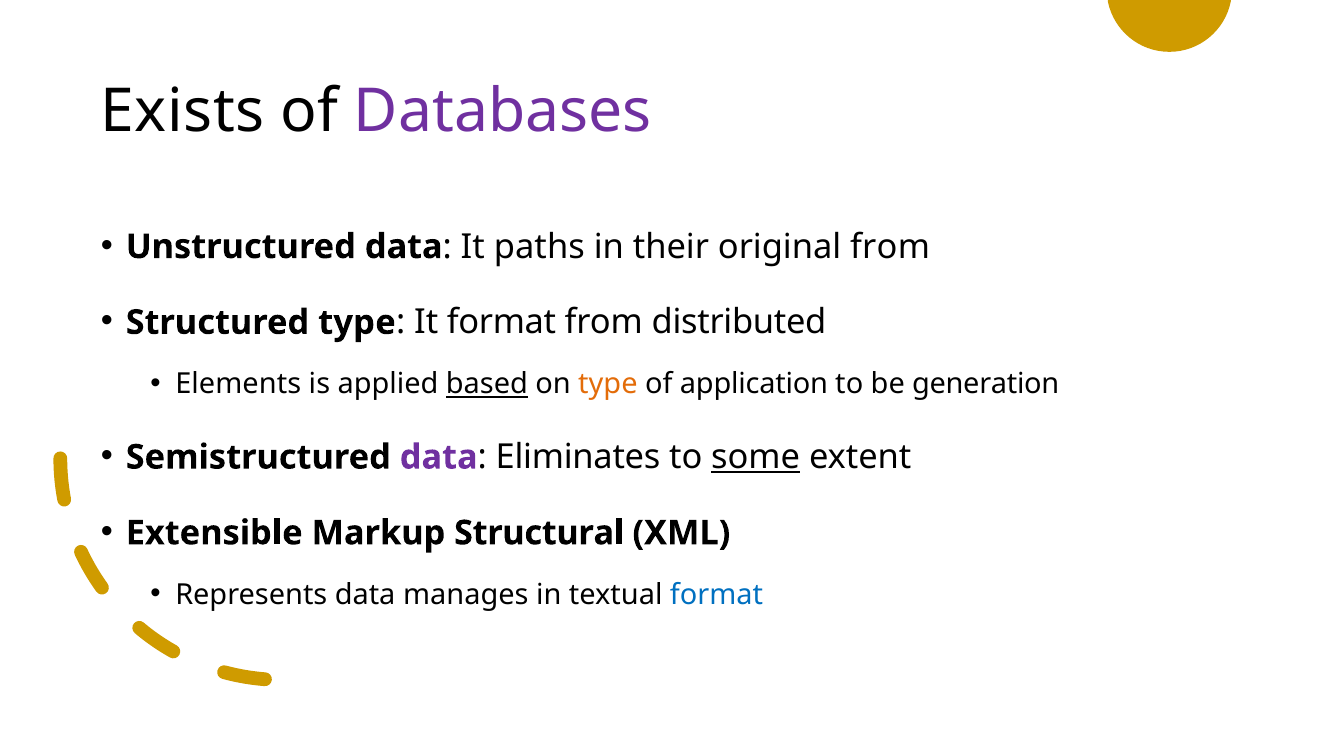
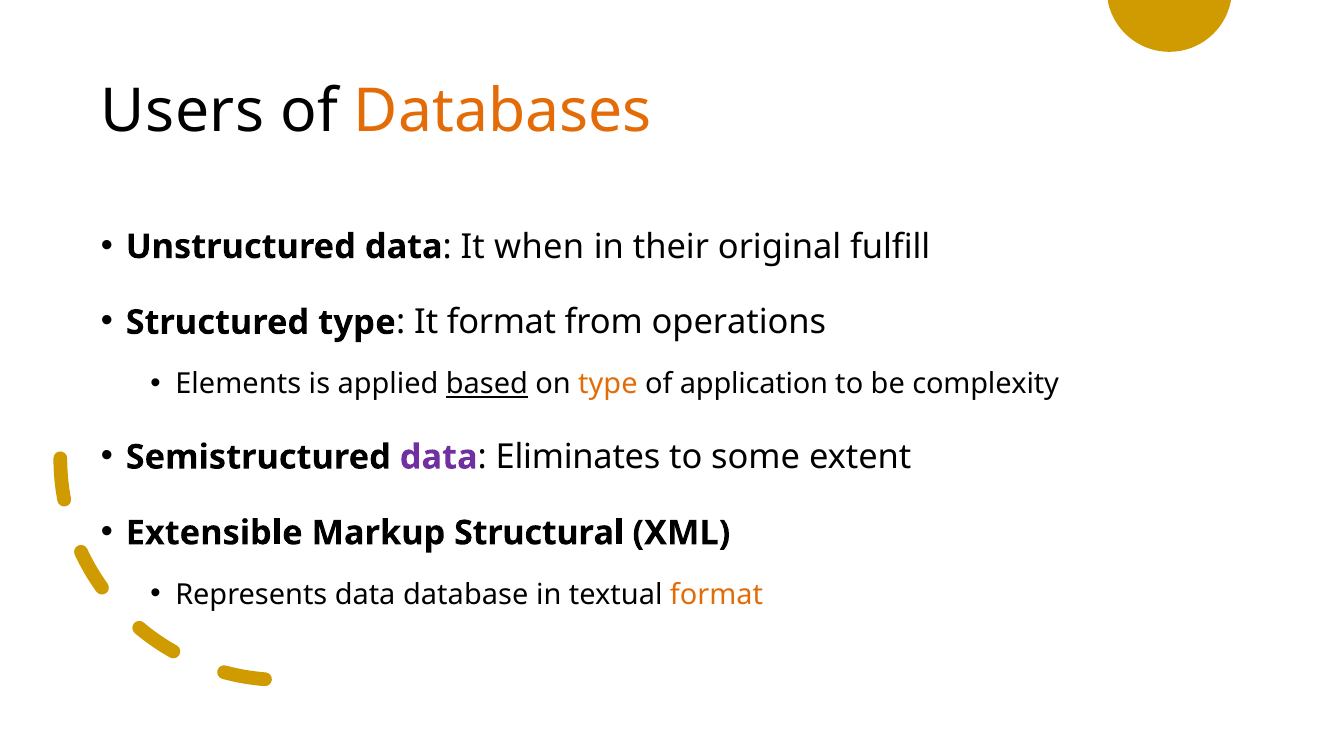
Exists: Exists -> Users
Databases colour: purple -> orange
paths: paths -> when
original from: from -> fulfill
distributed: distributed -> operations
generation: generation -> complexity
some underline: present -> none
manages: manages -> database
format at (717, 595) colour: blue -> orange
